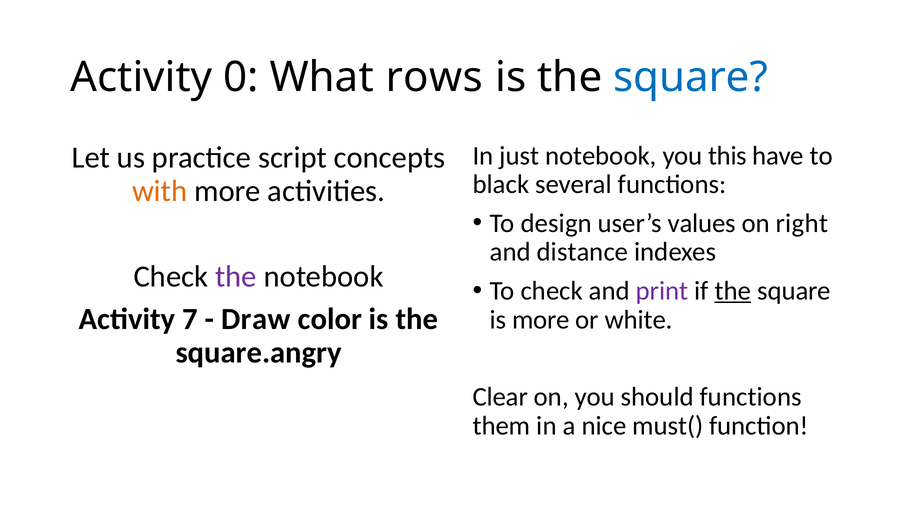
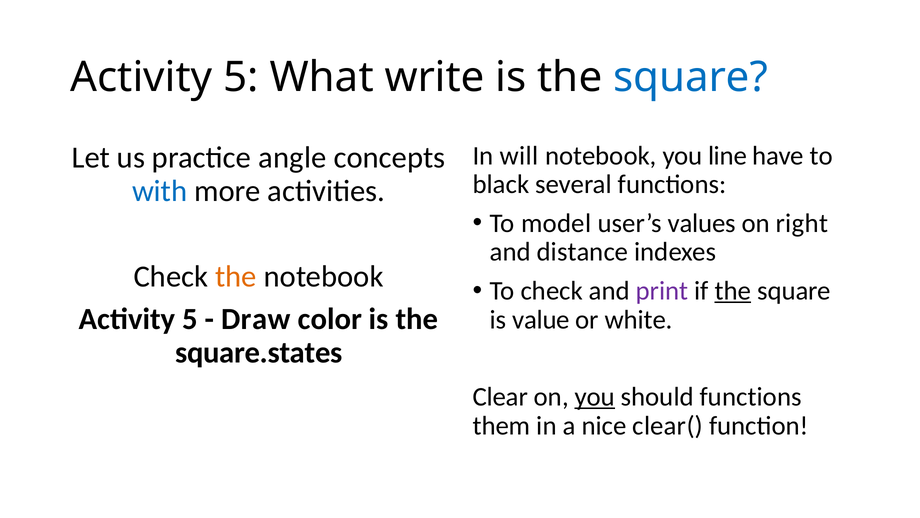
0 at (241, 77): 0 -> 5
rows: rows -> write
just: just -> will
this: this -> line
script: script -> angle
with colour: orange -> blue
design: design -> model
the at (236, 276) colour: purple -> orange
7 at (190, 319): 7 -> 5
is more: more -> value
square.angry: square.angry -> square.states
you at (595, 396) underline: none -> present
must(: must( -> clear(
